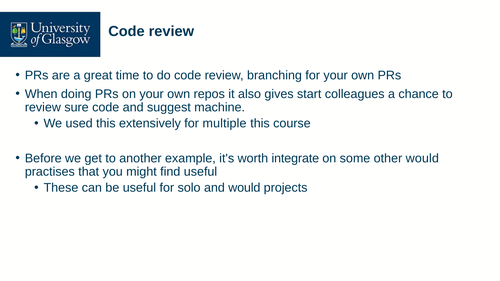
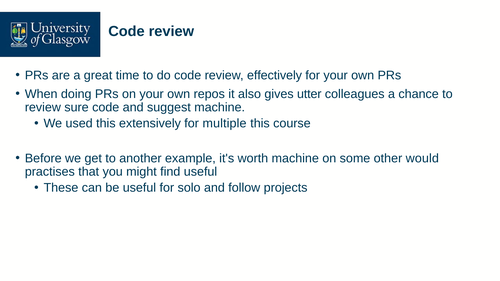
branching: branching -> effectively
start: start -> utter
worth integrate: integrate -> machine
and would: would -> follow
